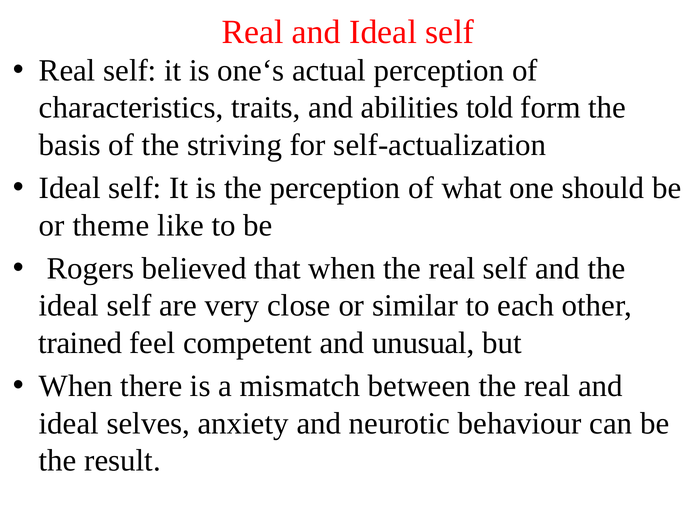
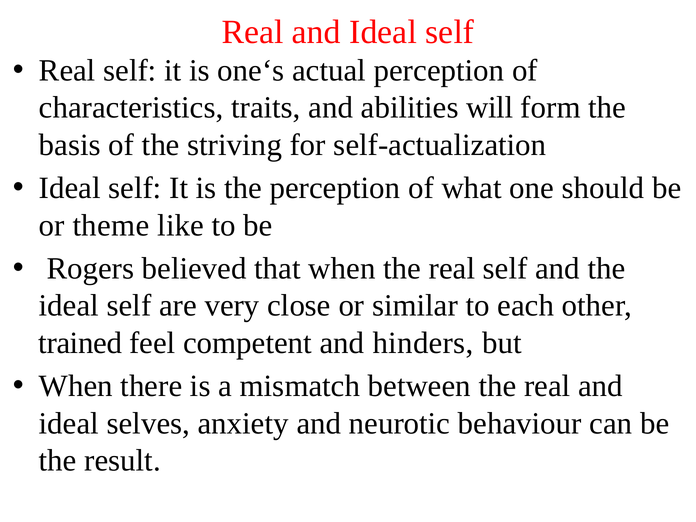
told: told -> will
unusual: unusual -> hinders
